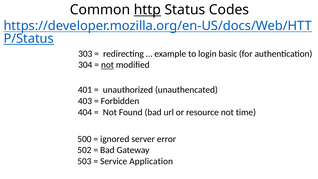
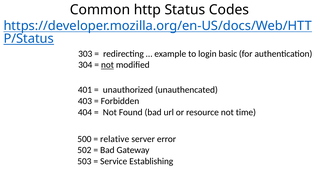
http underline: present -> none
ignored: ignored -> relative
Application: Application -> Establishing
